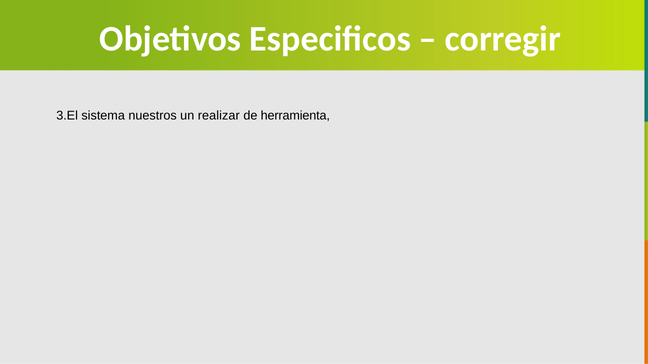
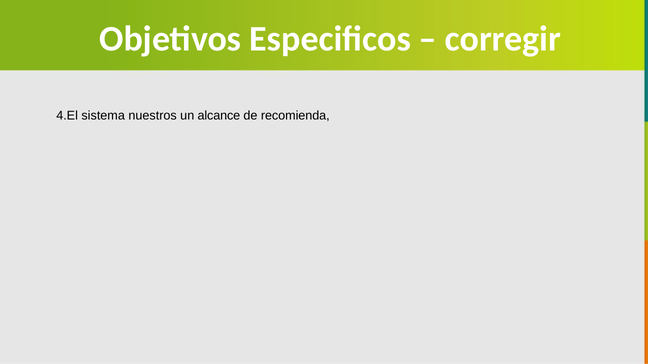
3.El: 3.El -> 4.El
realizar: realizar -> alcance
herramienta: herramienta -> recomienda
